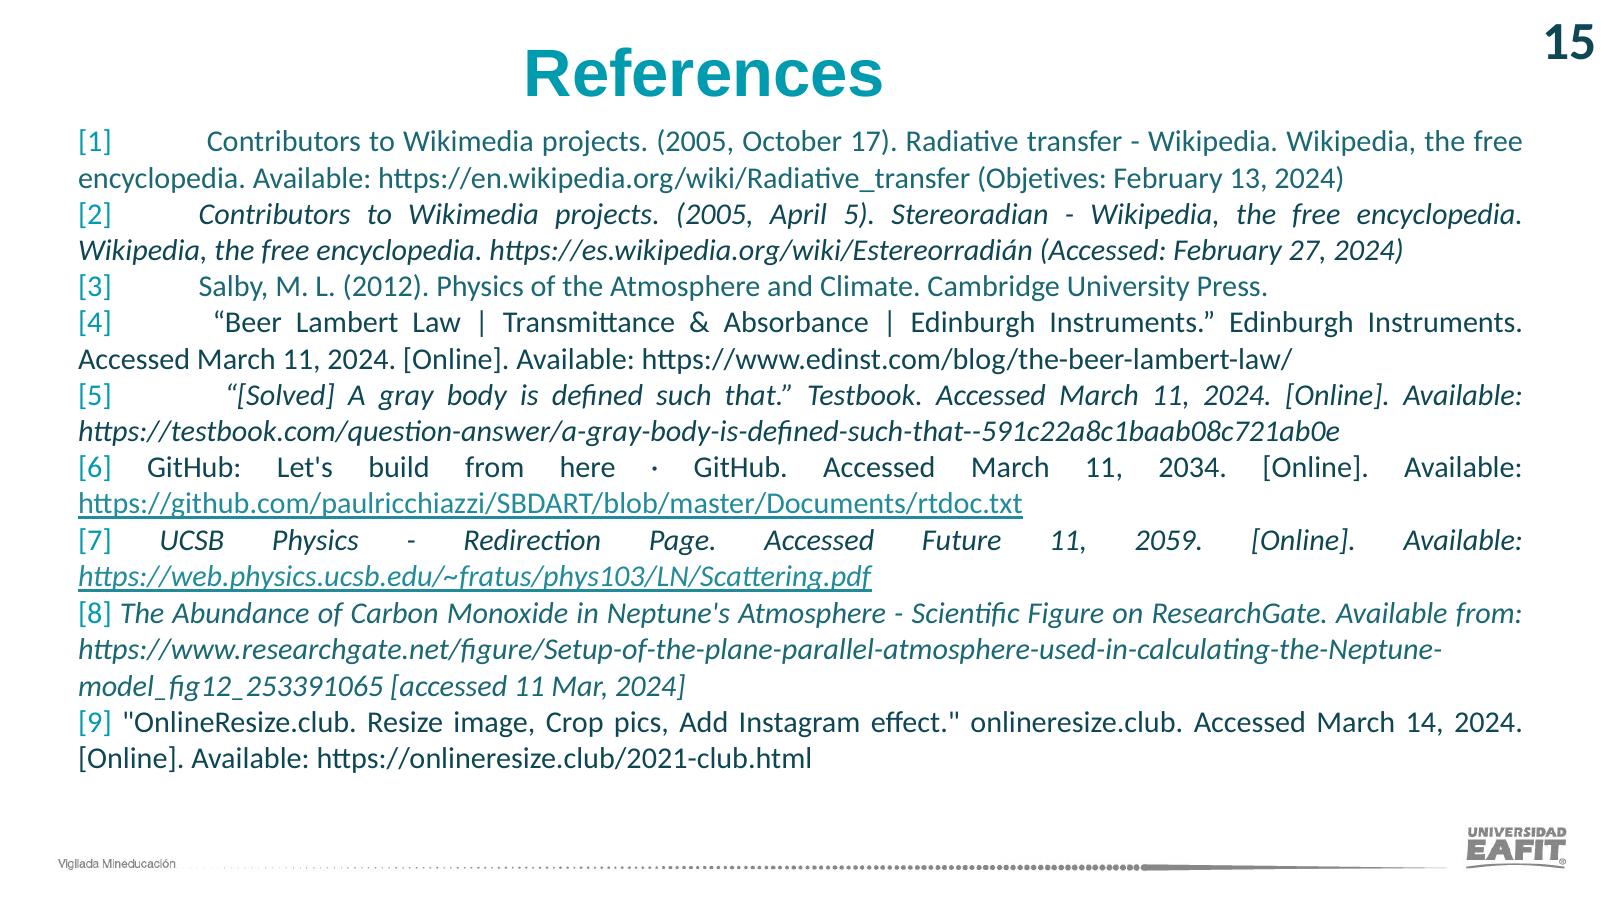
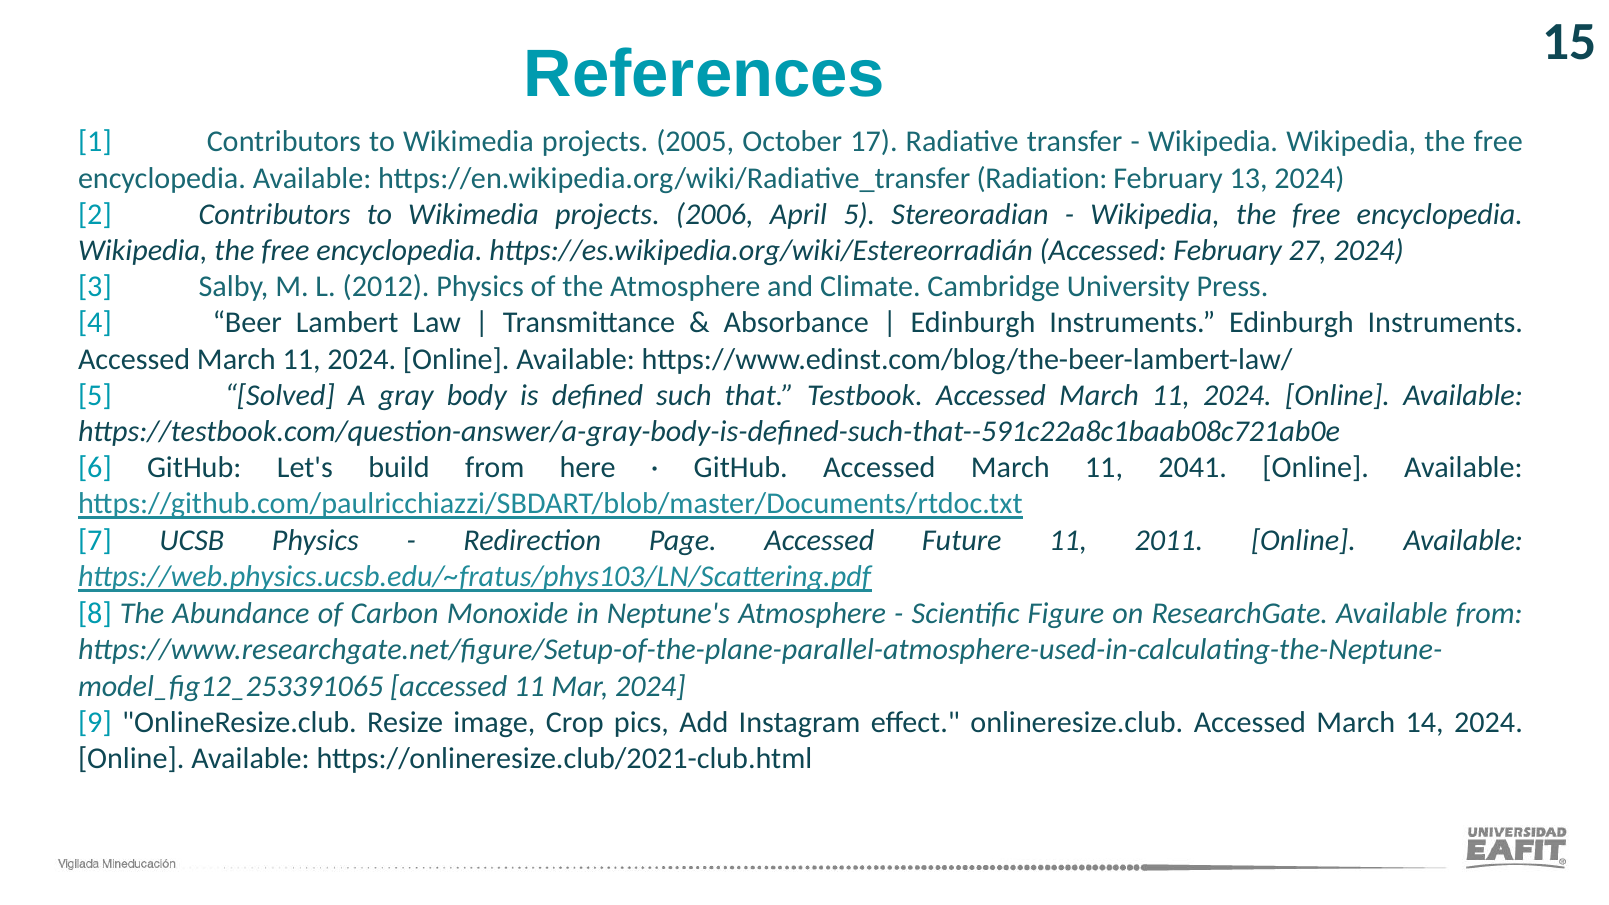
Objetives: Objetives -> Radiation
2005 at (715, 214): 2005 -> 2006
2034: 2034 -> 2041
2059: 2059 -> 2011
